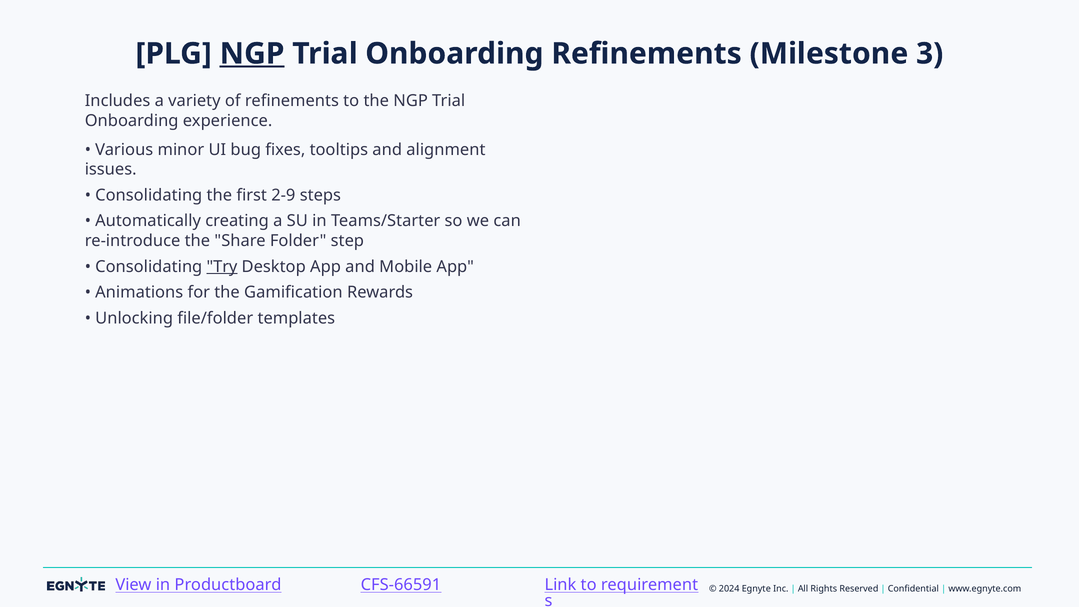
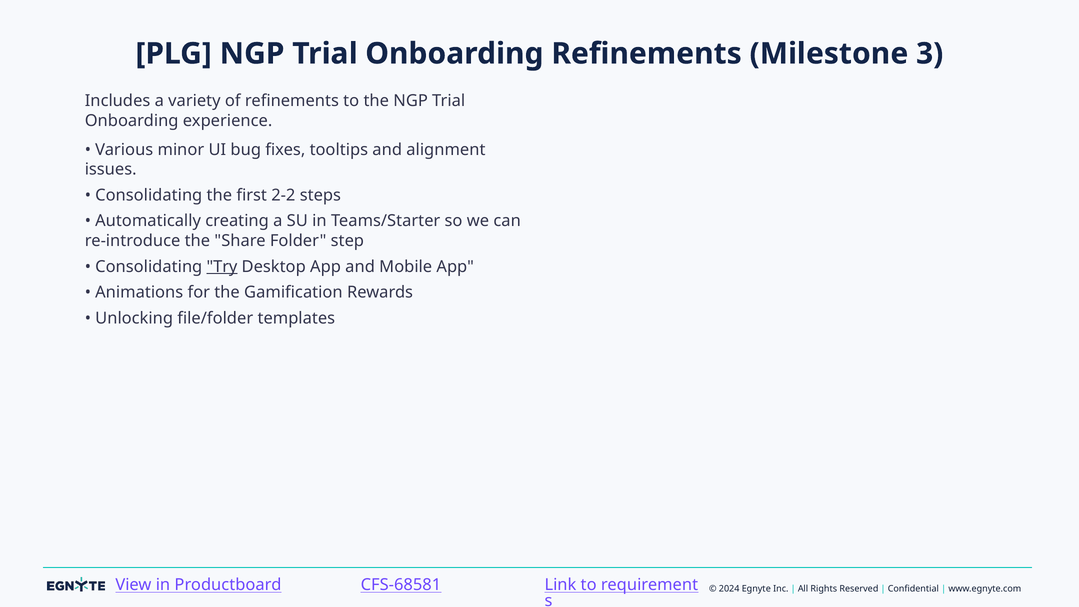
NGP at (252, 54) underline: present -> none
2-9: 2-9 -> 2-2
CFS-66591: CFS-66591 -> CFS-68581
